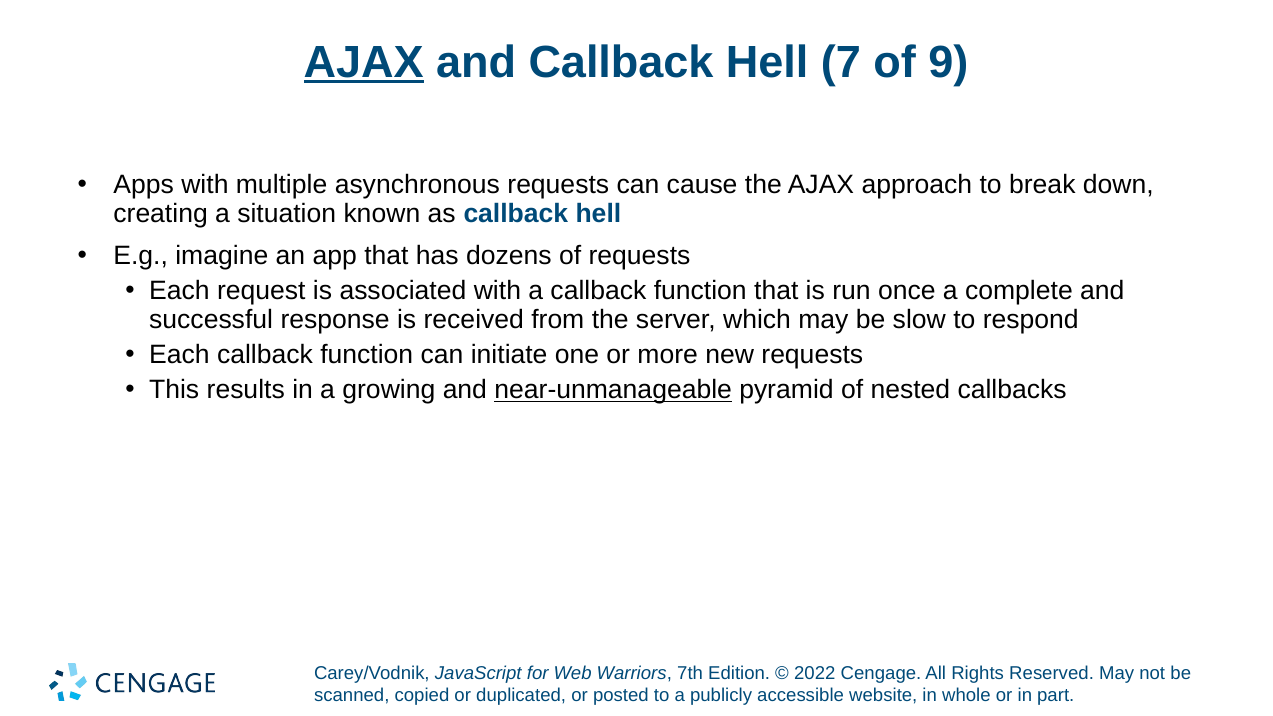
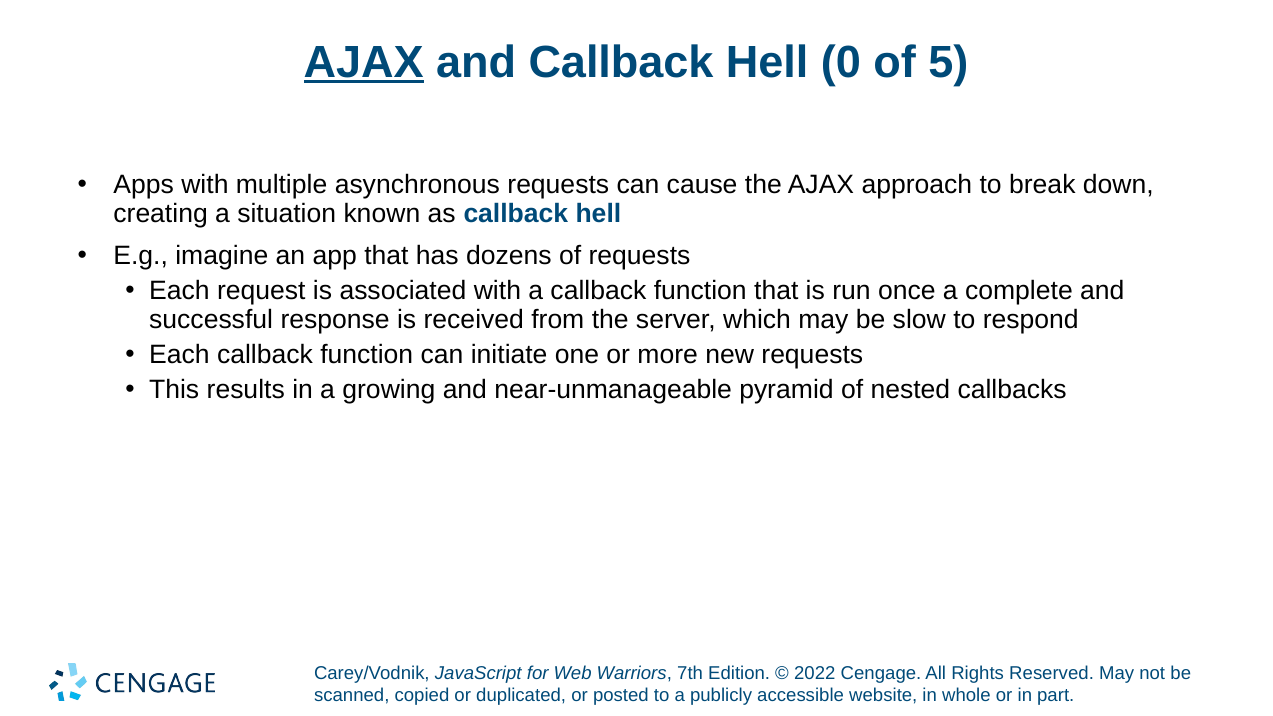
7: 7 -> 0
9: 9 -> 5
near-unmanageable underline: present -> none
